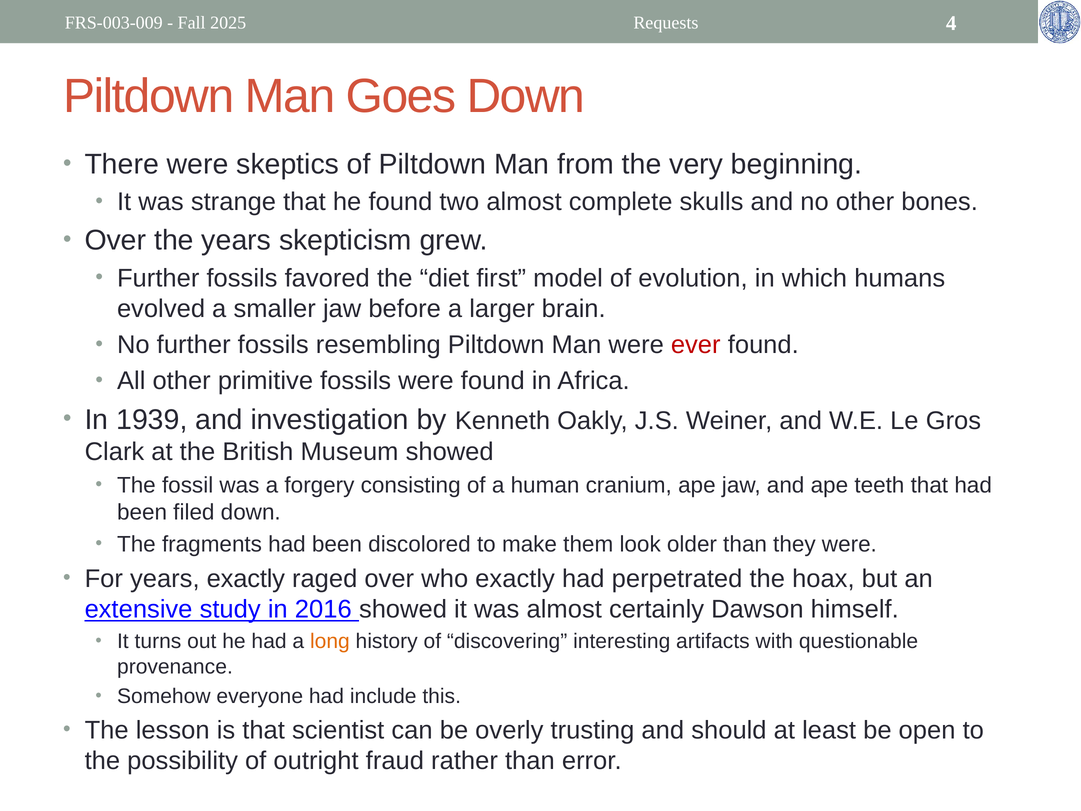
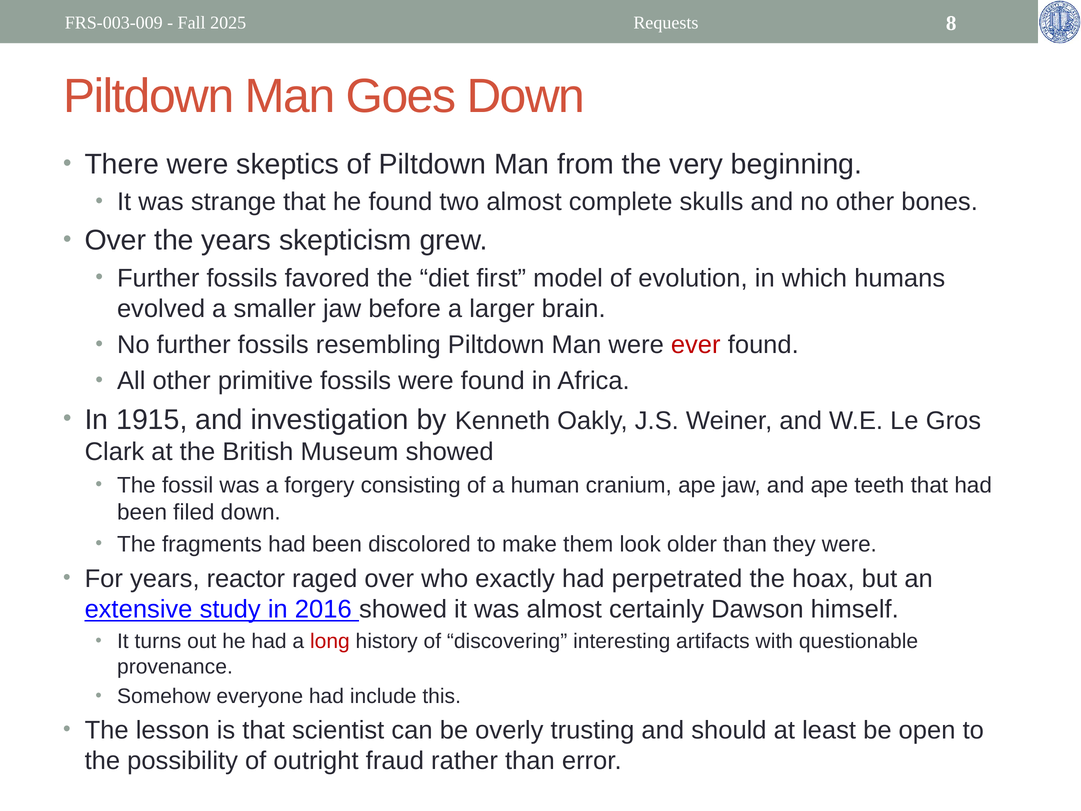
4: 4 -> 8
1939: 1939 -> 1915
years exactly: exactly -> reactor
long colour: orange -> red
